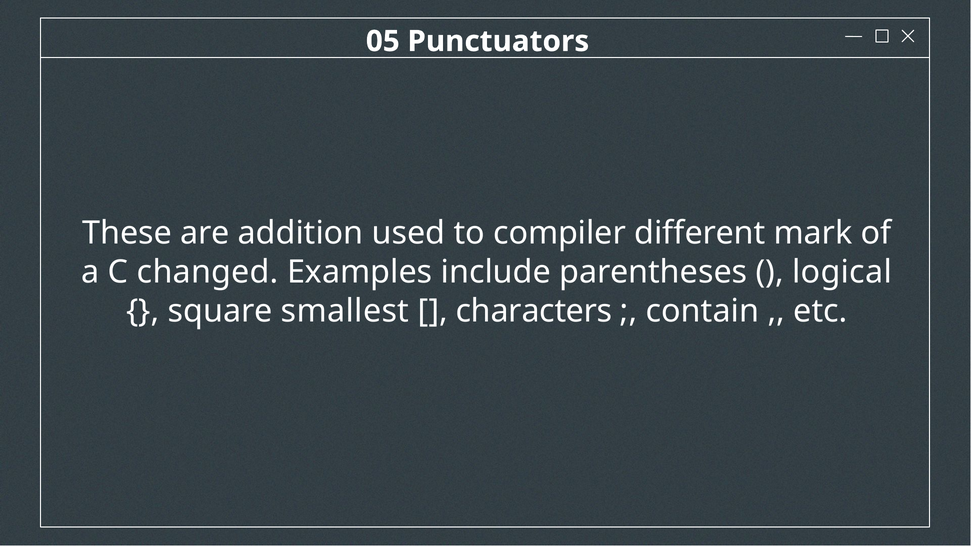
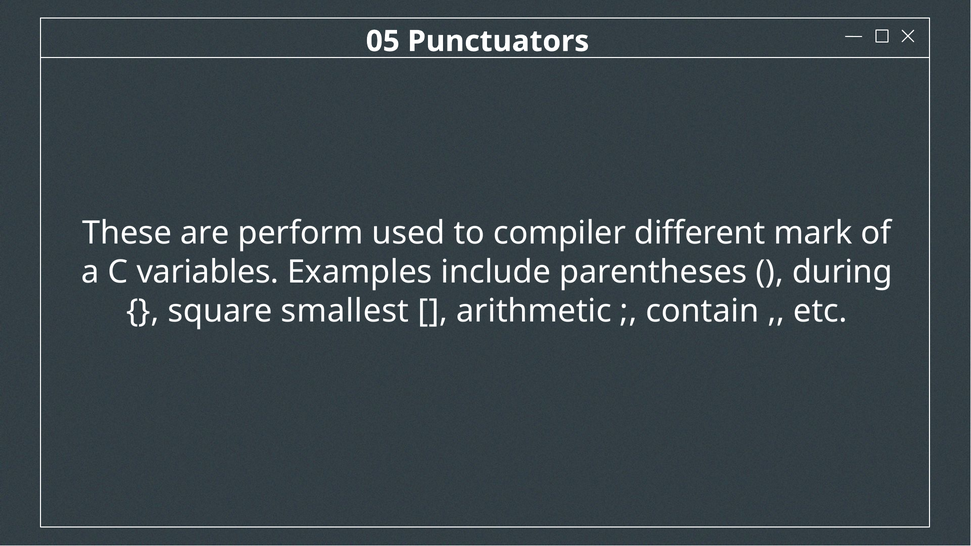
addition: addition -> perform
changed: changed -> variables
logical: logical -> during
characters: characters -> arithmetic
